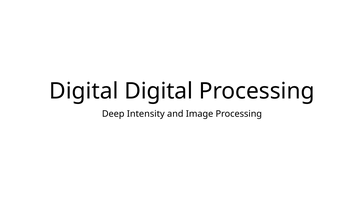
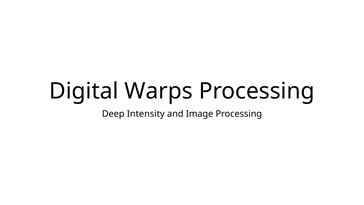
Digital Digital: Digital -> Warps
